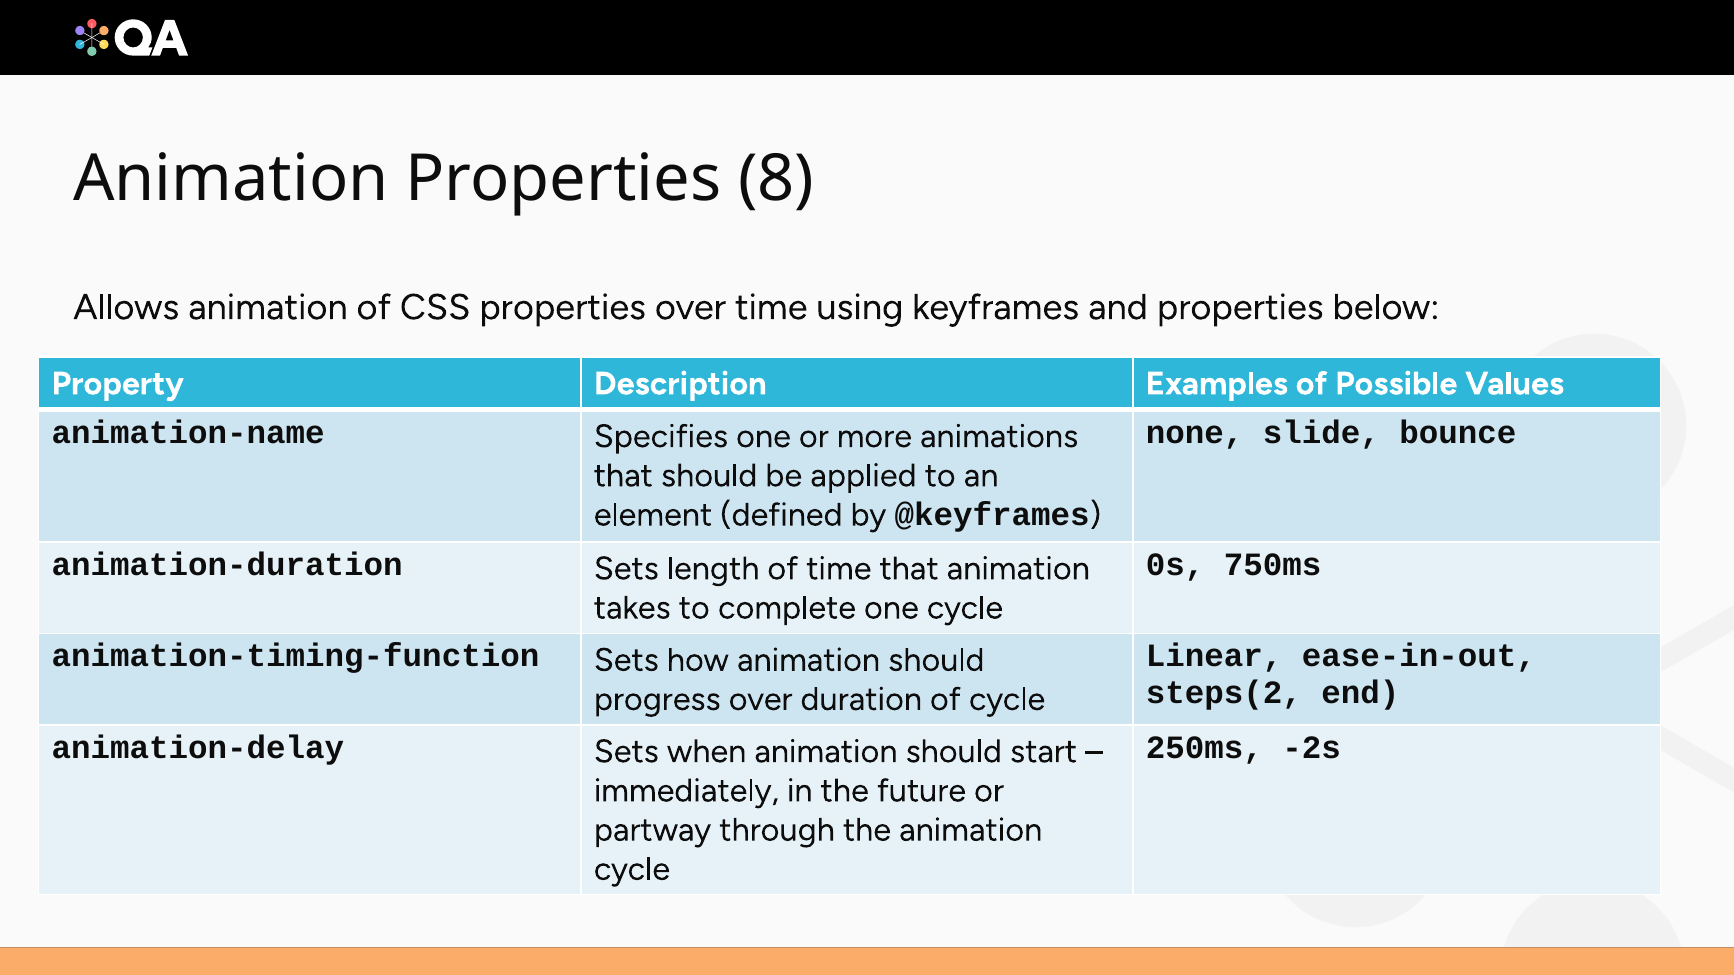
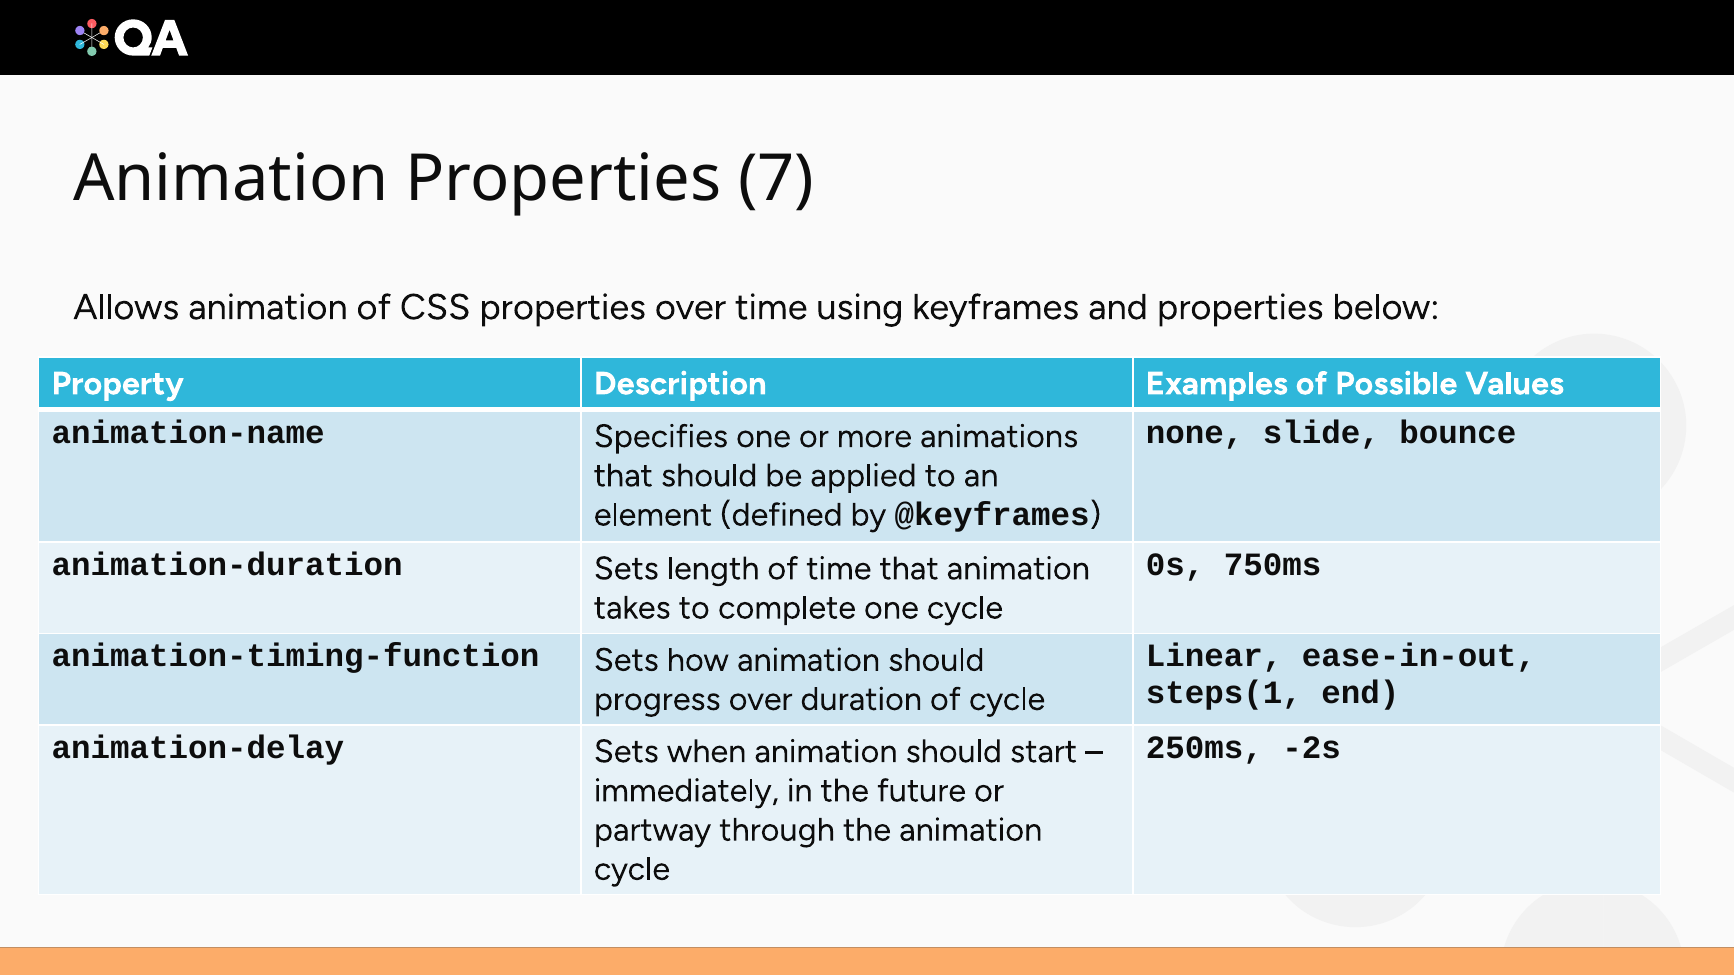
8: 8 -> 7
steps(2: steps(2 -> steps(1
